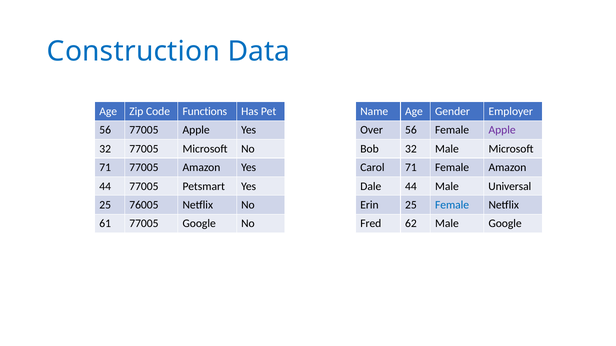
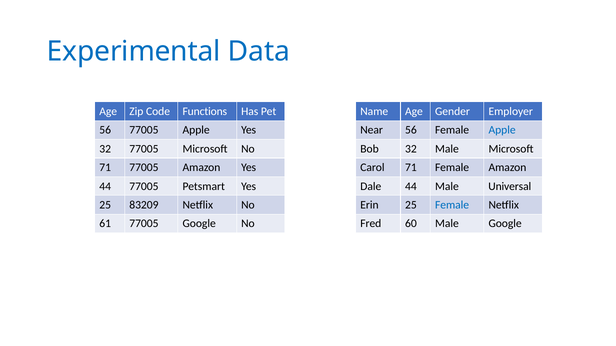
Construction: Construction -> Experimental
Over: Over -> Near
Apple at (502, 130) colour: purple -> blue
76005: 76005 -> 83209
62: 62 -> 60
